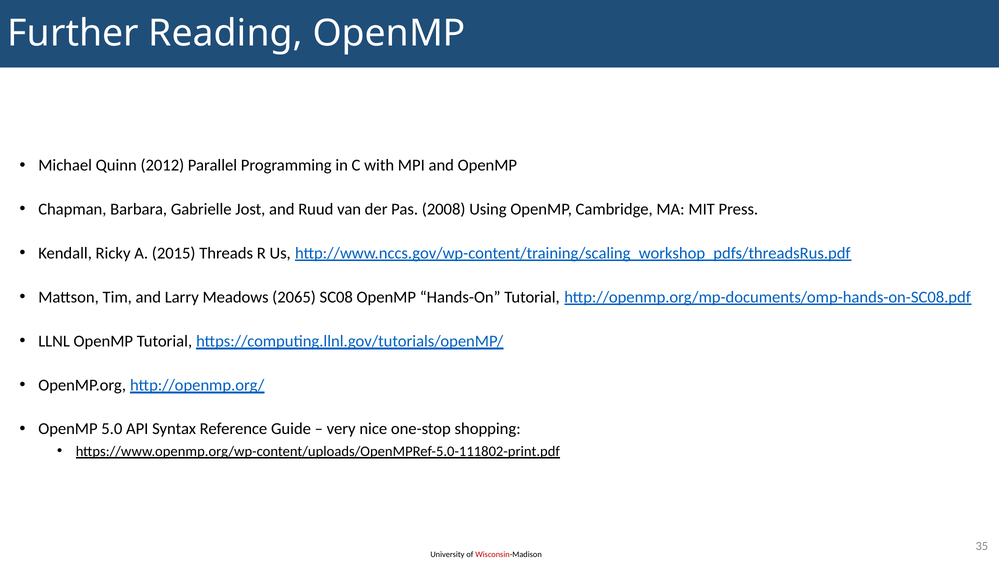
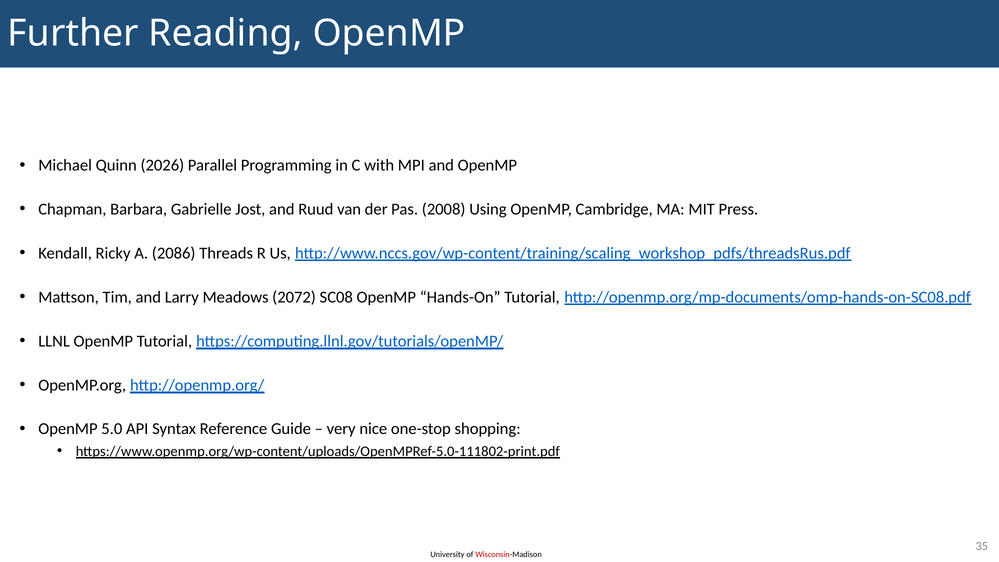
2012: 2012 -> 2026
2015: 2015 -> 2086
2065: 2065 -> 2072
